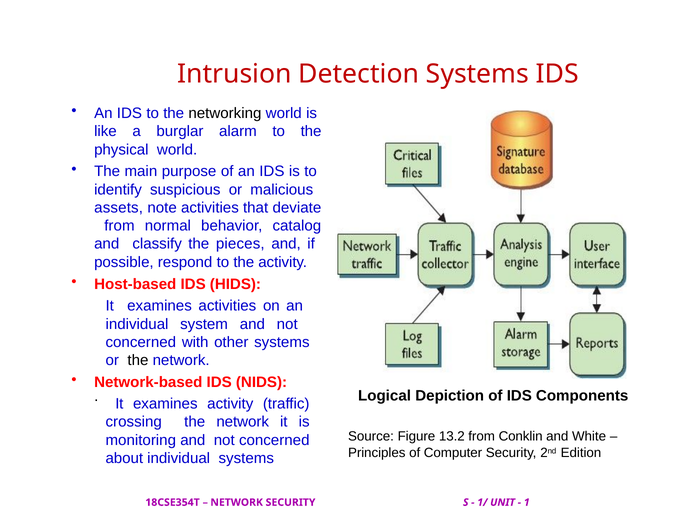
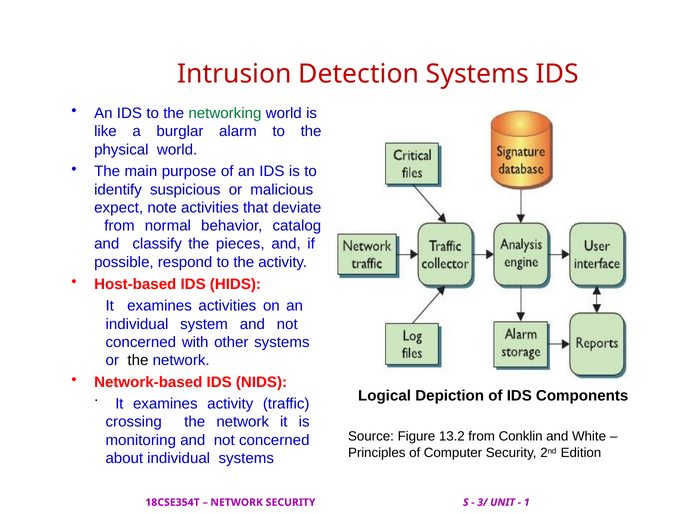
networking colour: black -> green
assets: assets -> expect
1/: 1/ -> 3/
